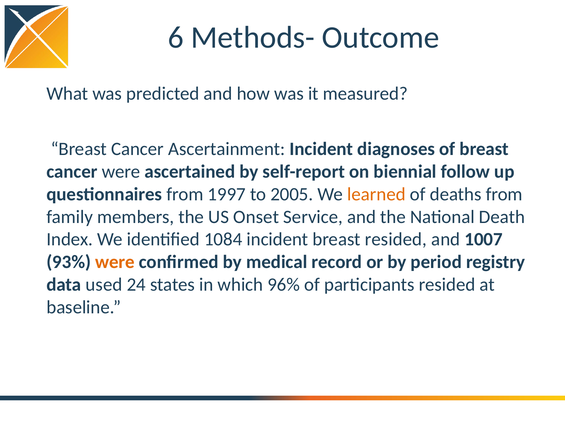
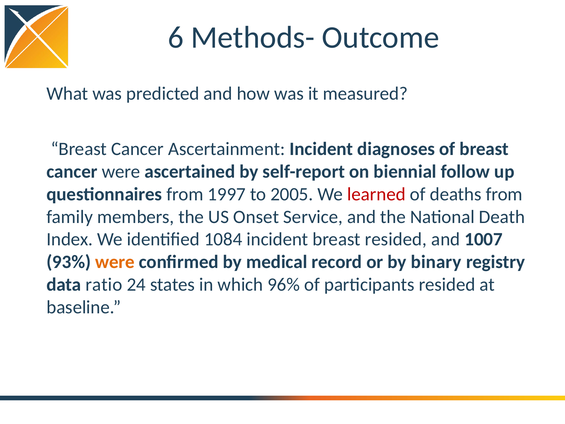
learned colour: orange -> red
period: period -> binary
used: used -> ratio
